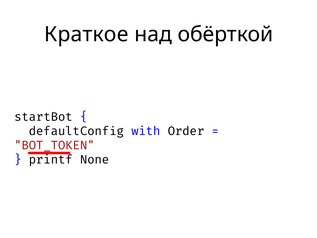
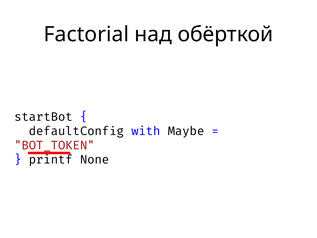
Краткое: Краткое -> Factorial
Order: Order -> Maybe
